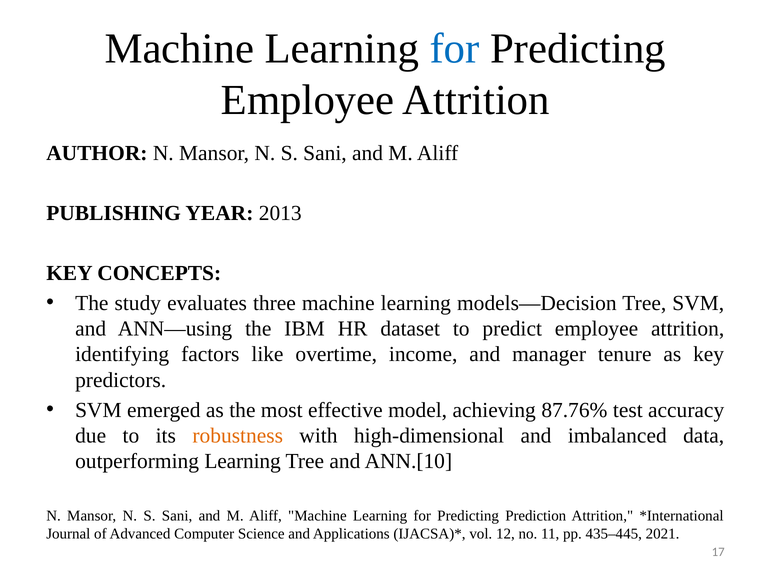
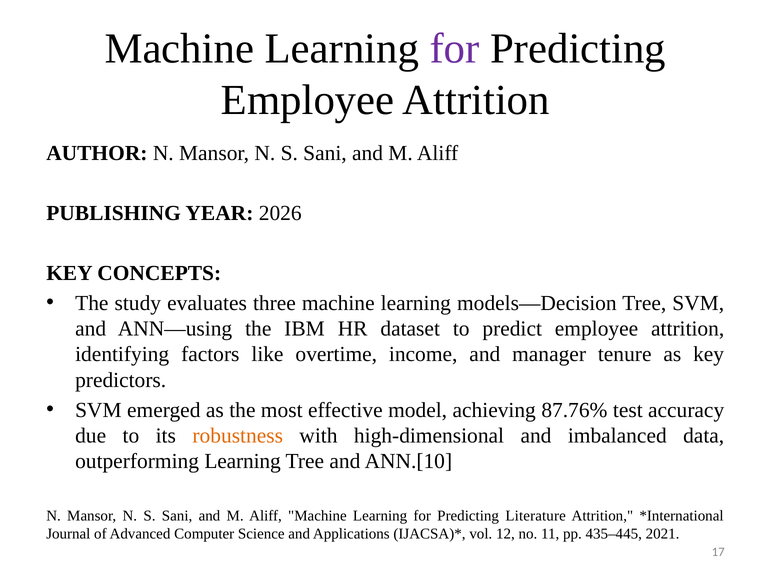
for at (455, 49) colour: blue -> purple
2013: 2013 -> 2026
Prediction: Prediction -> Literature
